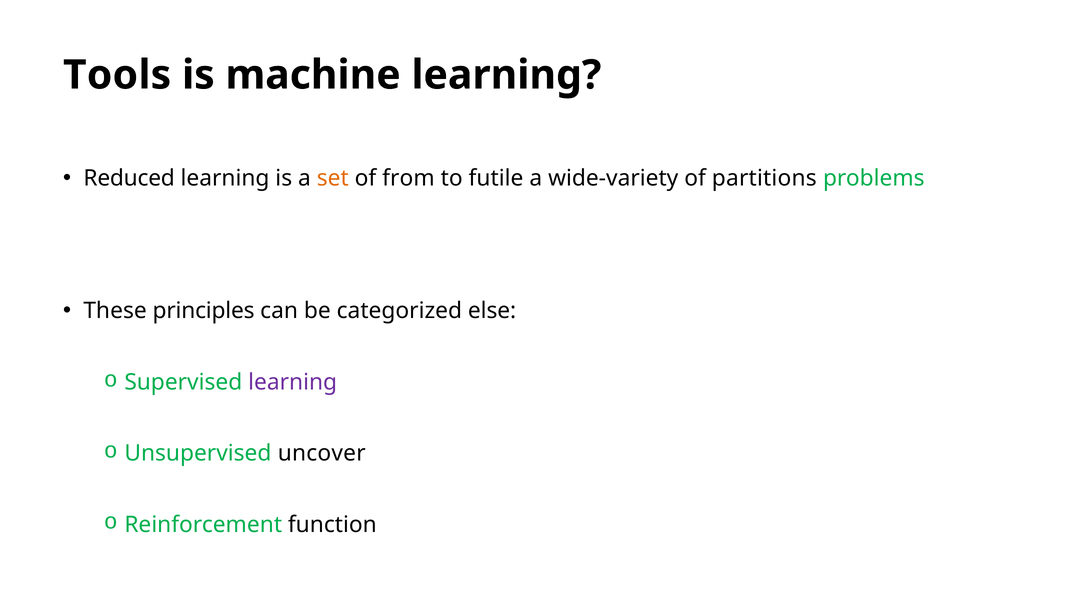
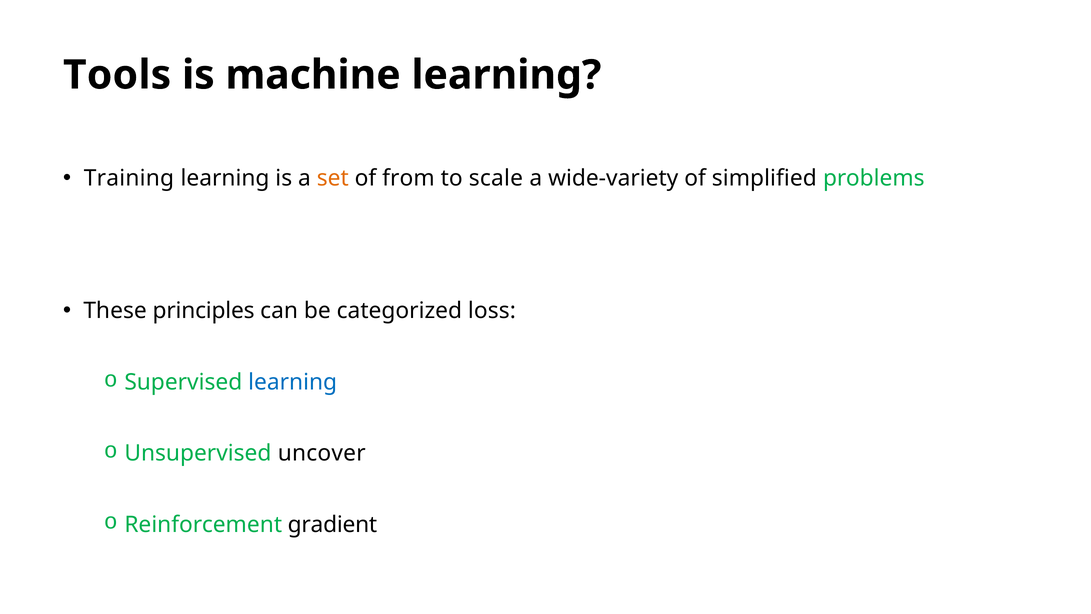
Reduced: Reduced -> Training
futile: futile -> scale
partitions: partitions -> simplified
else: else -> loss
learning at (293, 382) colour: purple -> blue
function: function -> gradient
